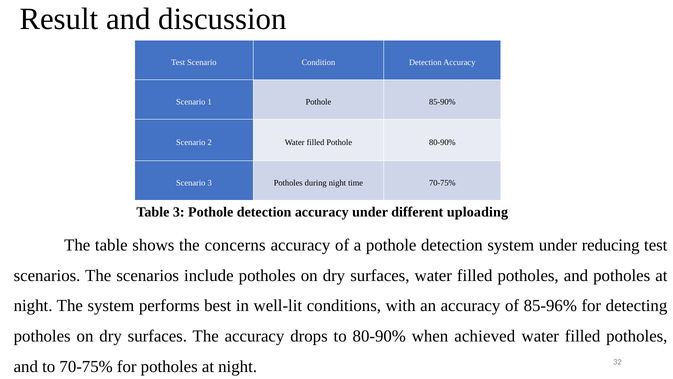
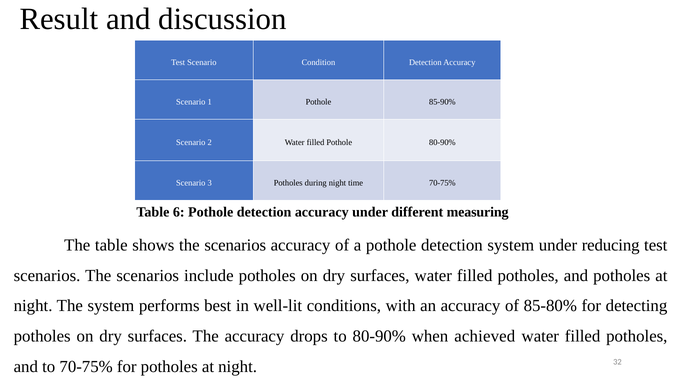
Table 3: 3 -> 6
uploading: uploading -> measuring
shows the concerns: concerns -> scenarios
85-96%: 85-96% -> 85-80%
